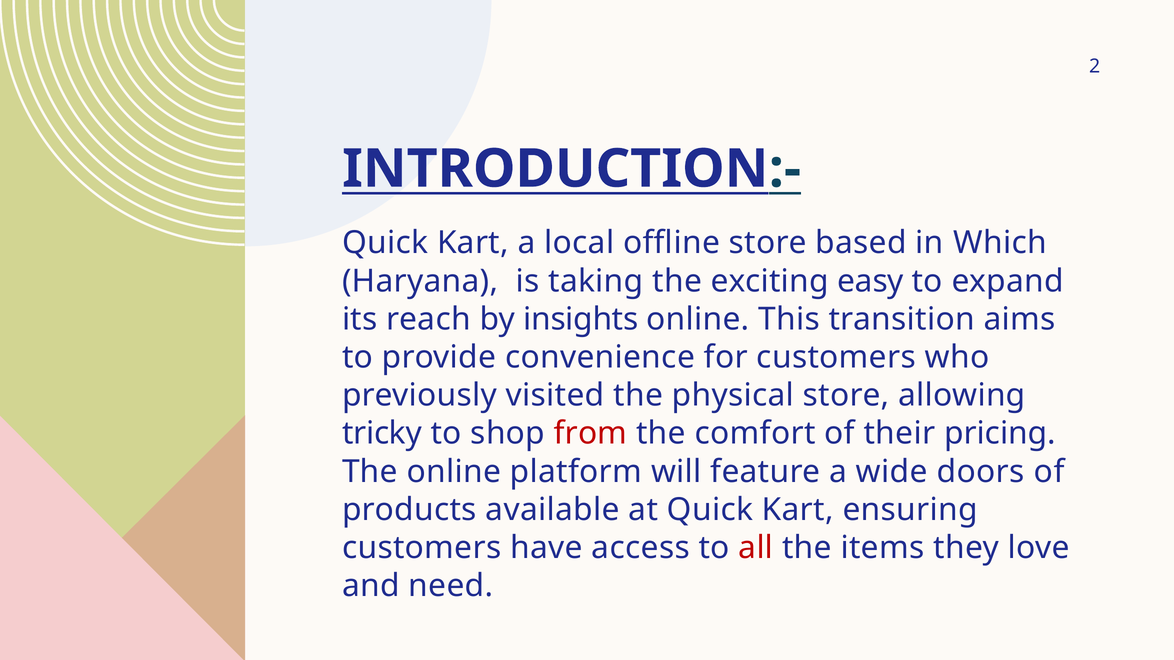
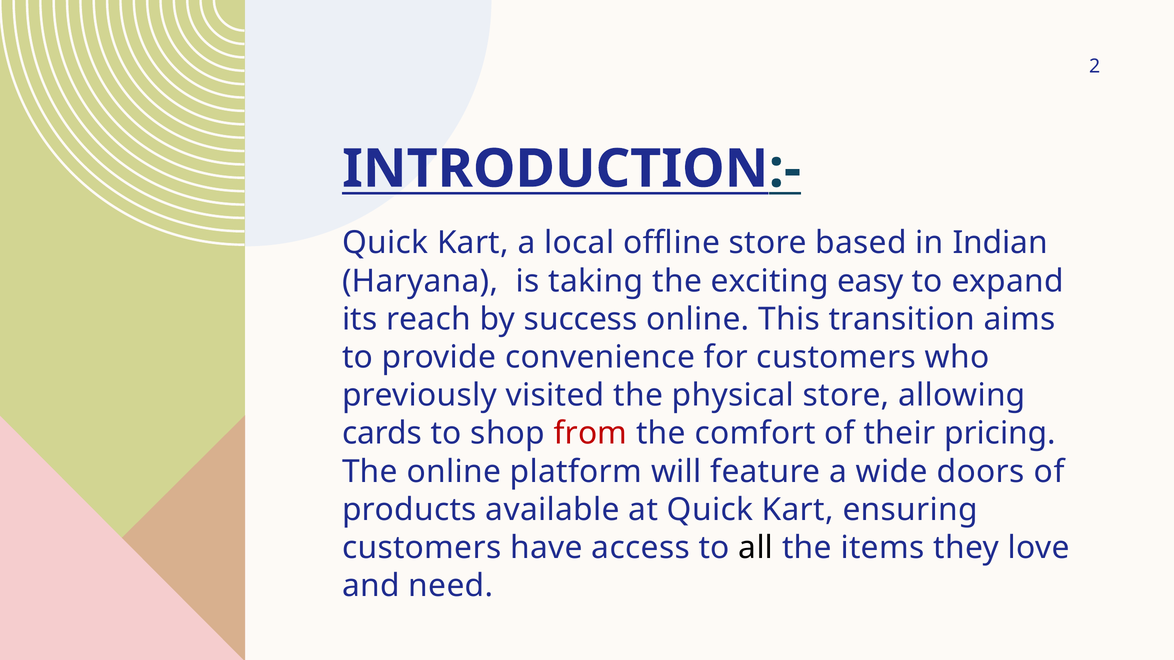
Which: Which -> Indian
insights: insights -> success
tricky: tricky -> cards
all colour: red -> black
